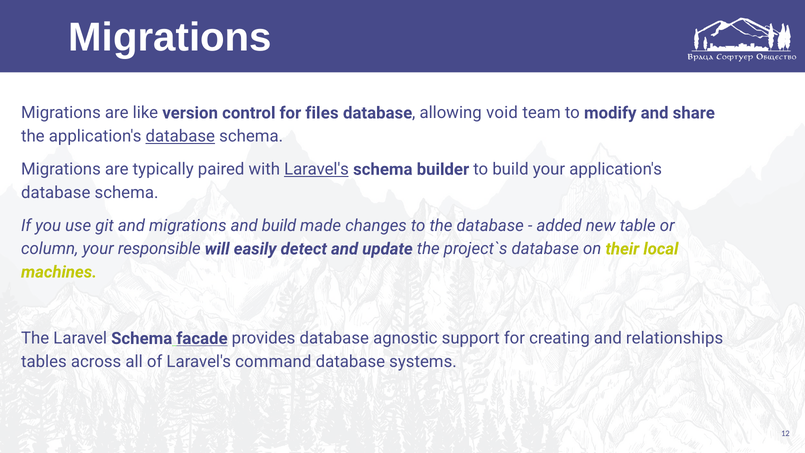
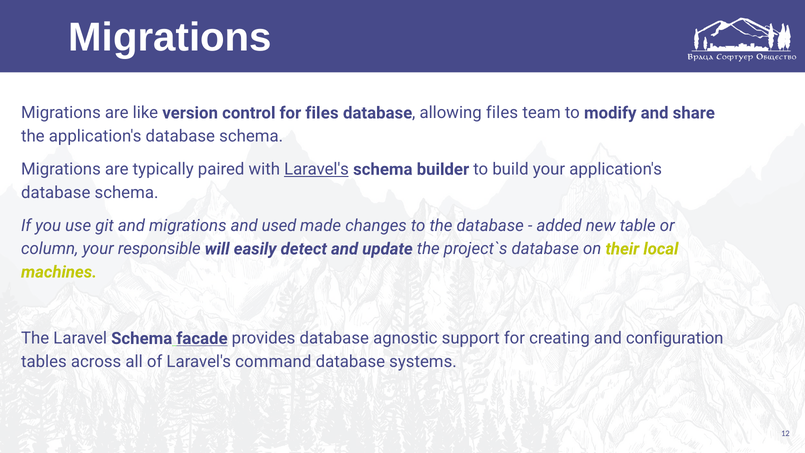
allowing void: void -> files
database at (180, 136) underline: present -> none
and build: build -> used
relationships: relationships -> configuration
